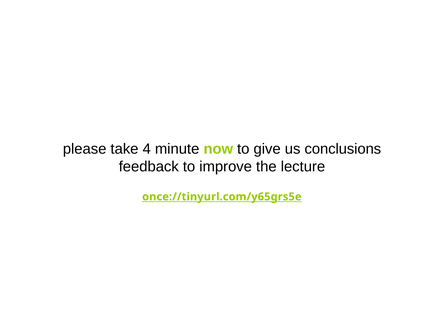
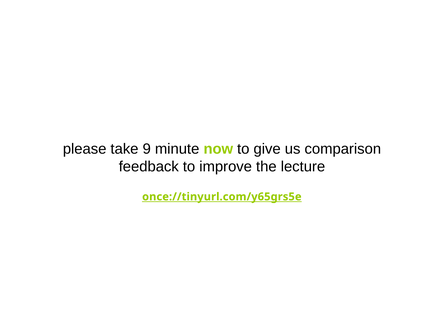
4: 4 -> 9
conclusions: conclusions -> comparison
